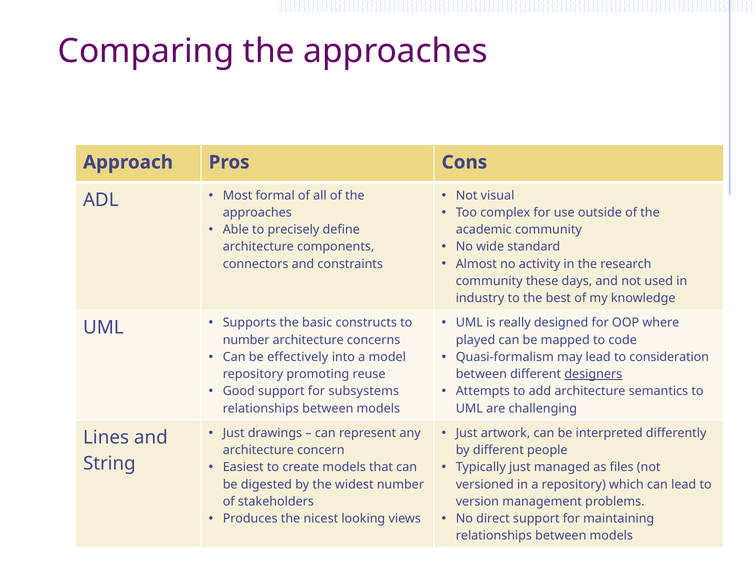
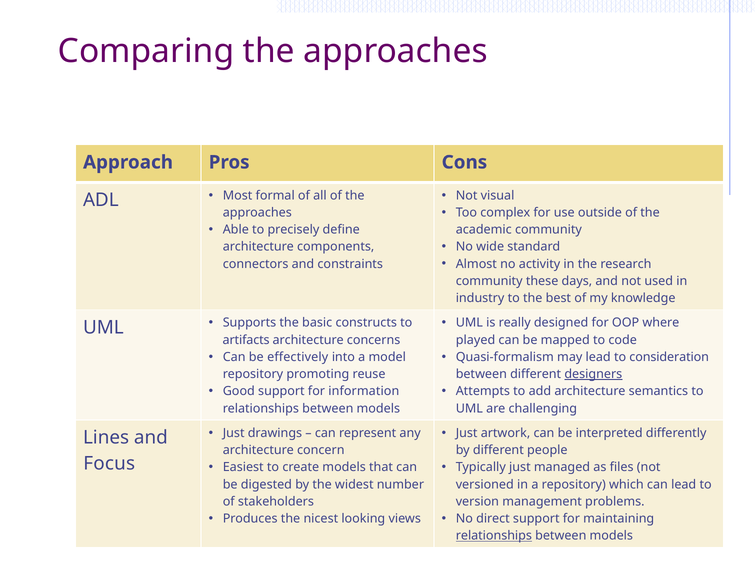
number at (246, 340): number -> artifacts
subsystems: subsystems -> information
String: String -> Focus
relationships at (494, 536) underline: none -> present
